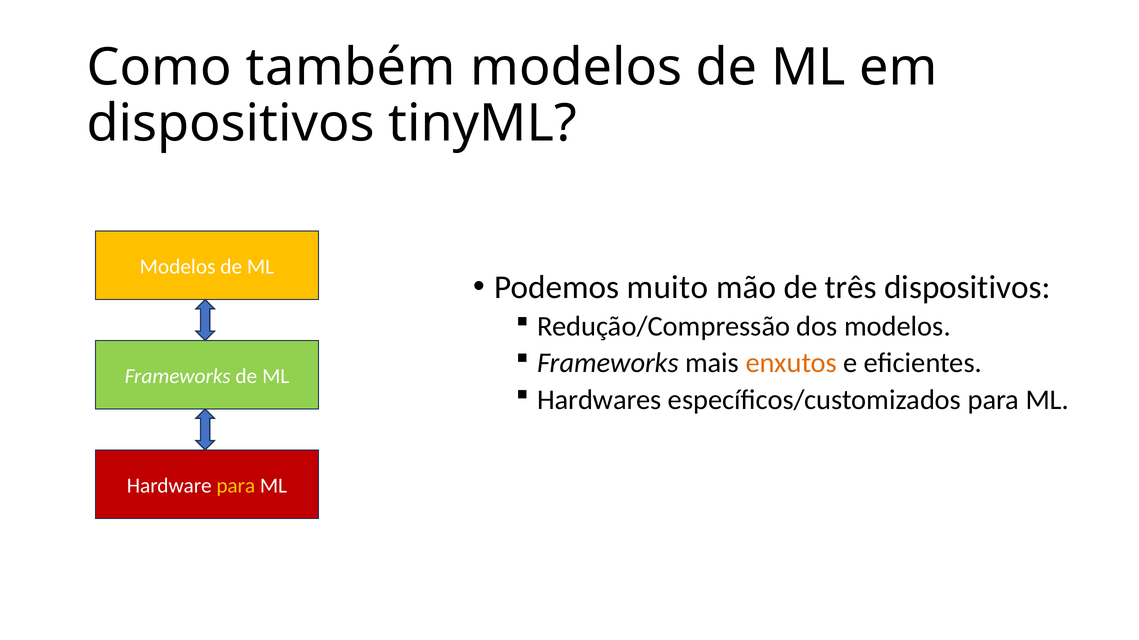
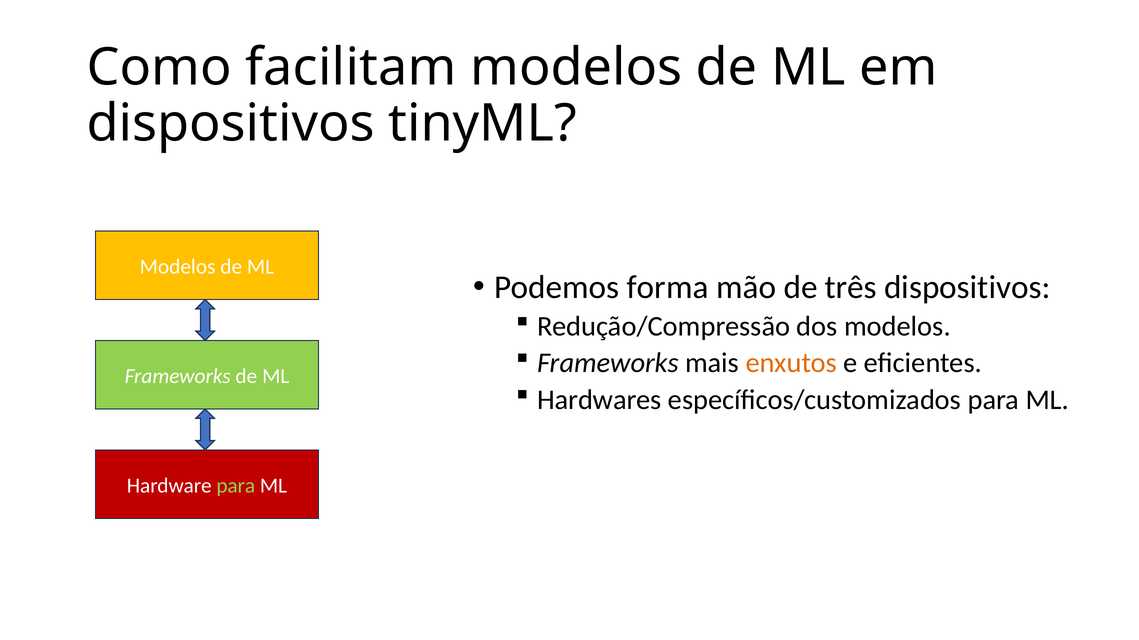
também: também -> facilitam
muito: muito -> forma
para at (236, 486) colour: yellow -> light green
